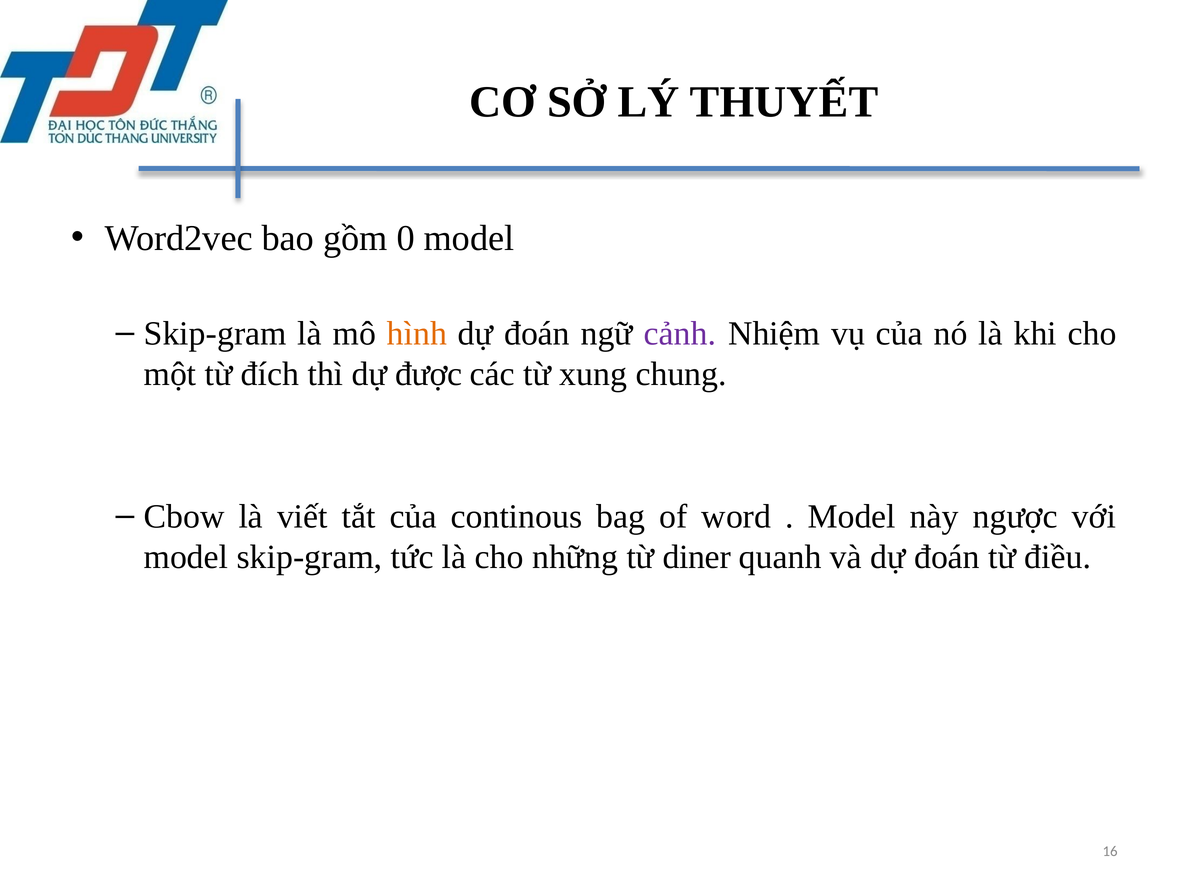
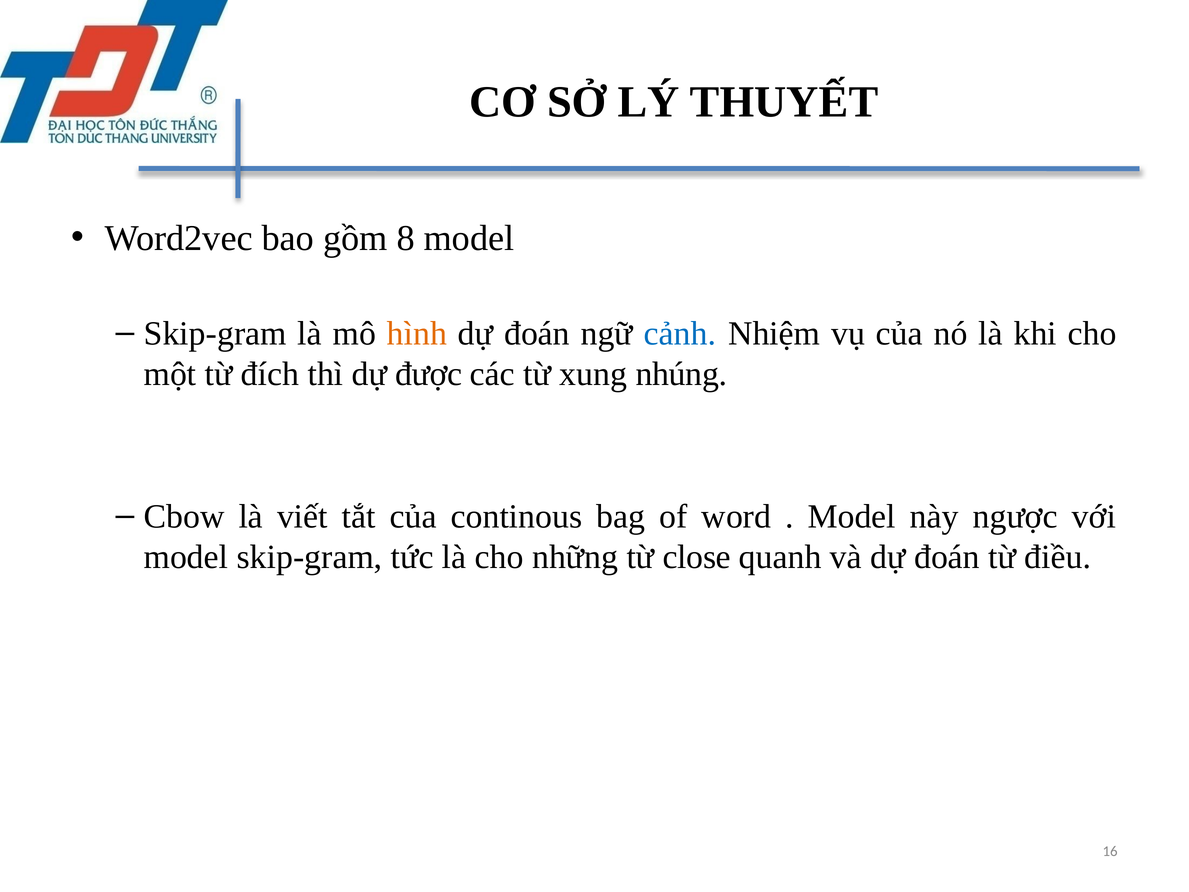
0: 0 -> 8
cảnh colour: purple -> blue
chung: chung -> nhúng
diner: diner -> close
